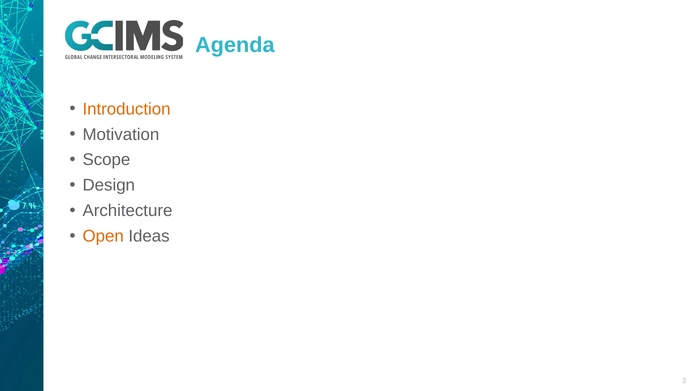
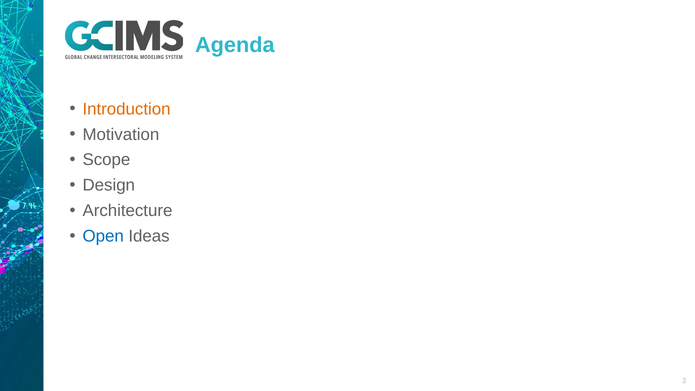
Open colour: orange -> blue
